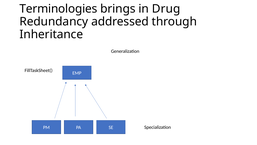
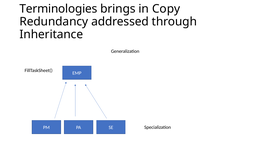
Drug: Drug -> Copy
